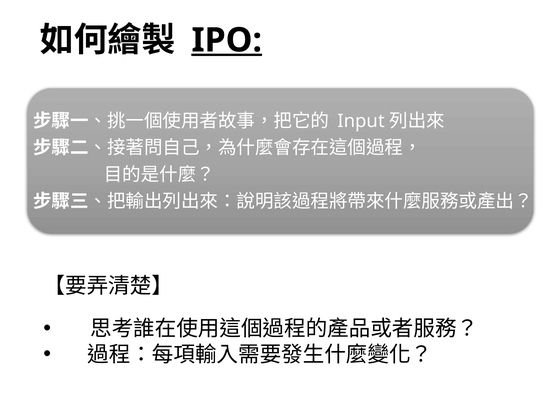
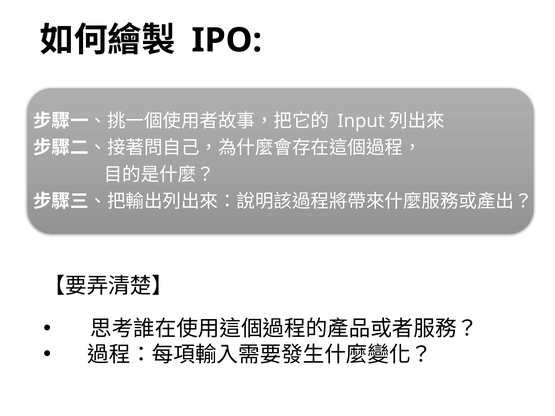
IPO underline: present -> none
